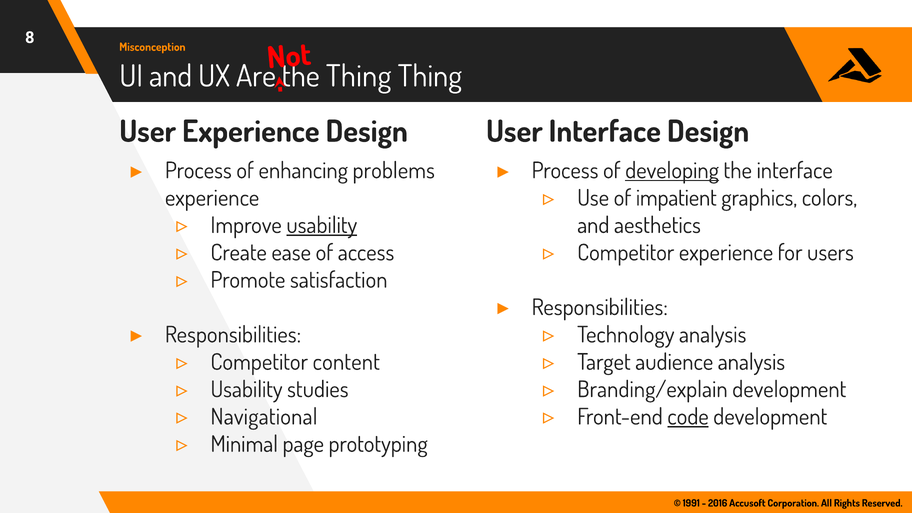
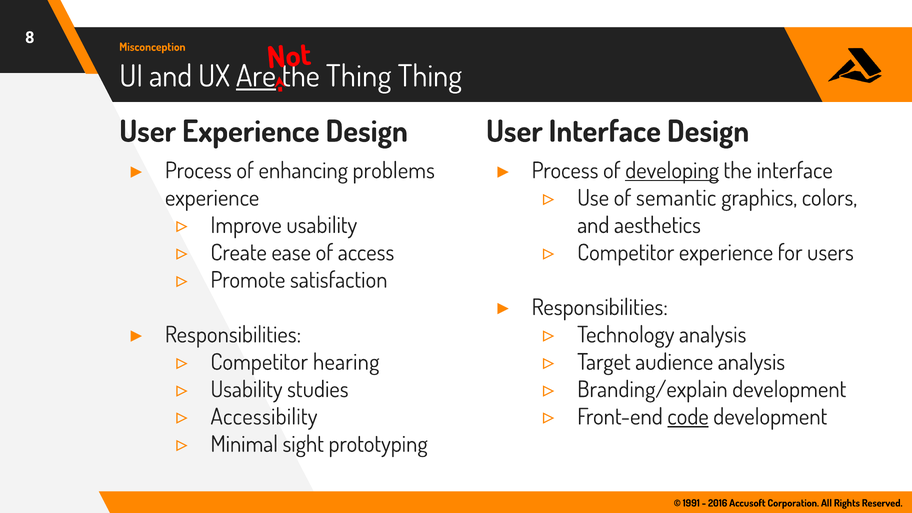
Are underline: none -> present
impatient: impatient -> semantic
usability at (322, 225) underline: present -> none
content: content -> hearing
Navigational: Navigational -> Accessibility
page: page -> sight
